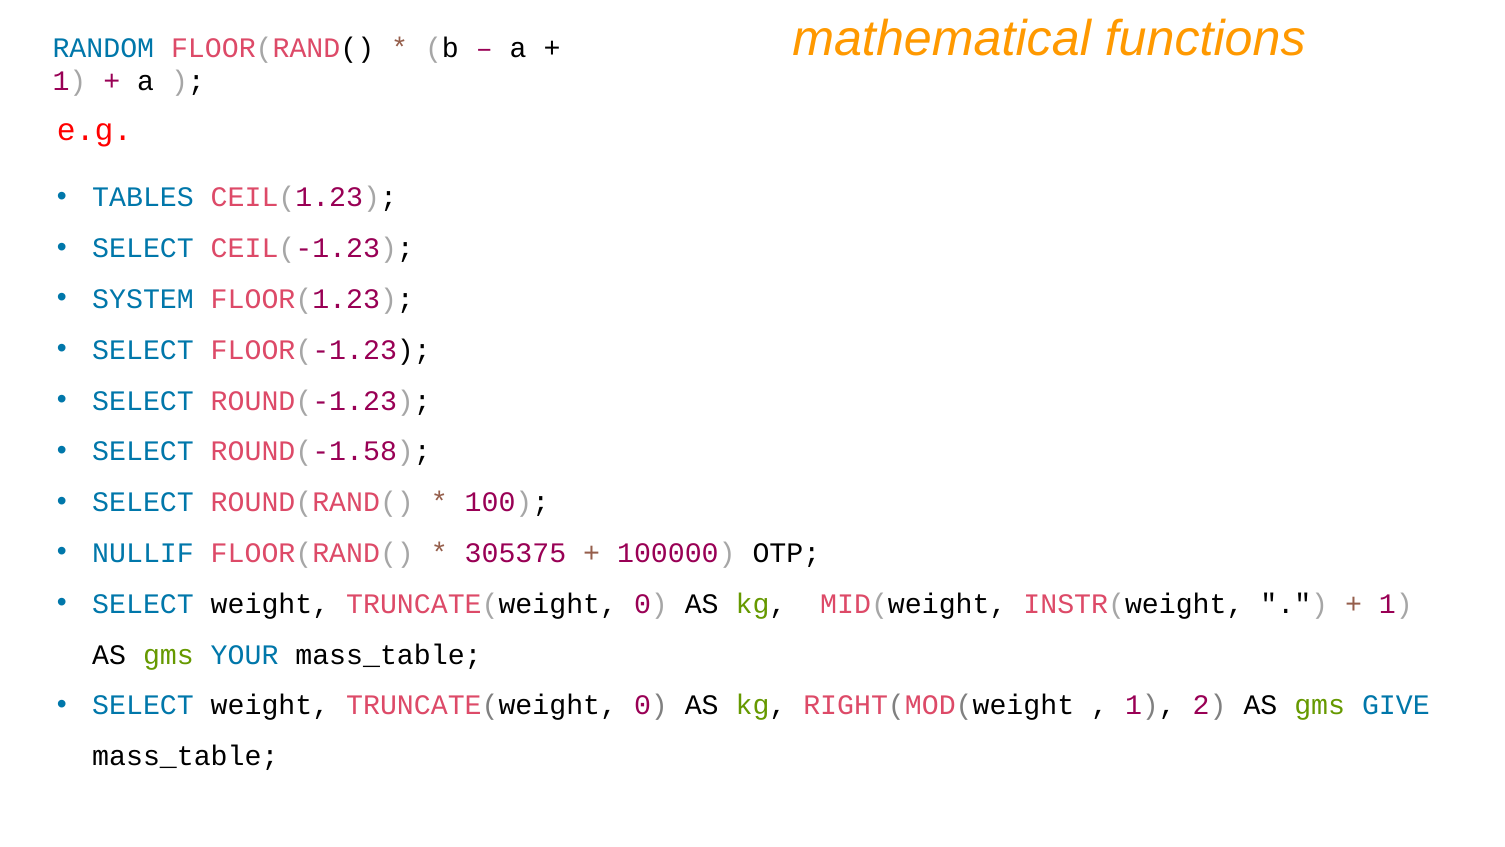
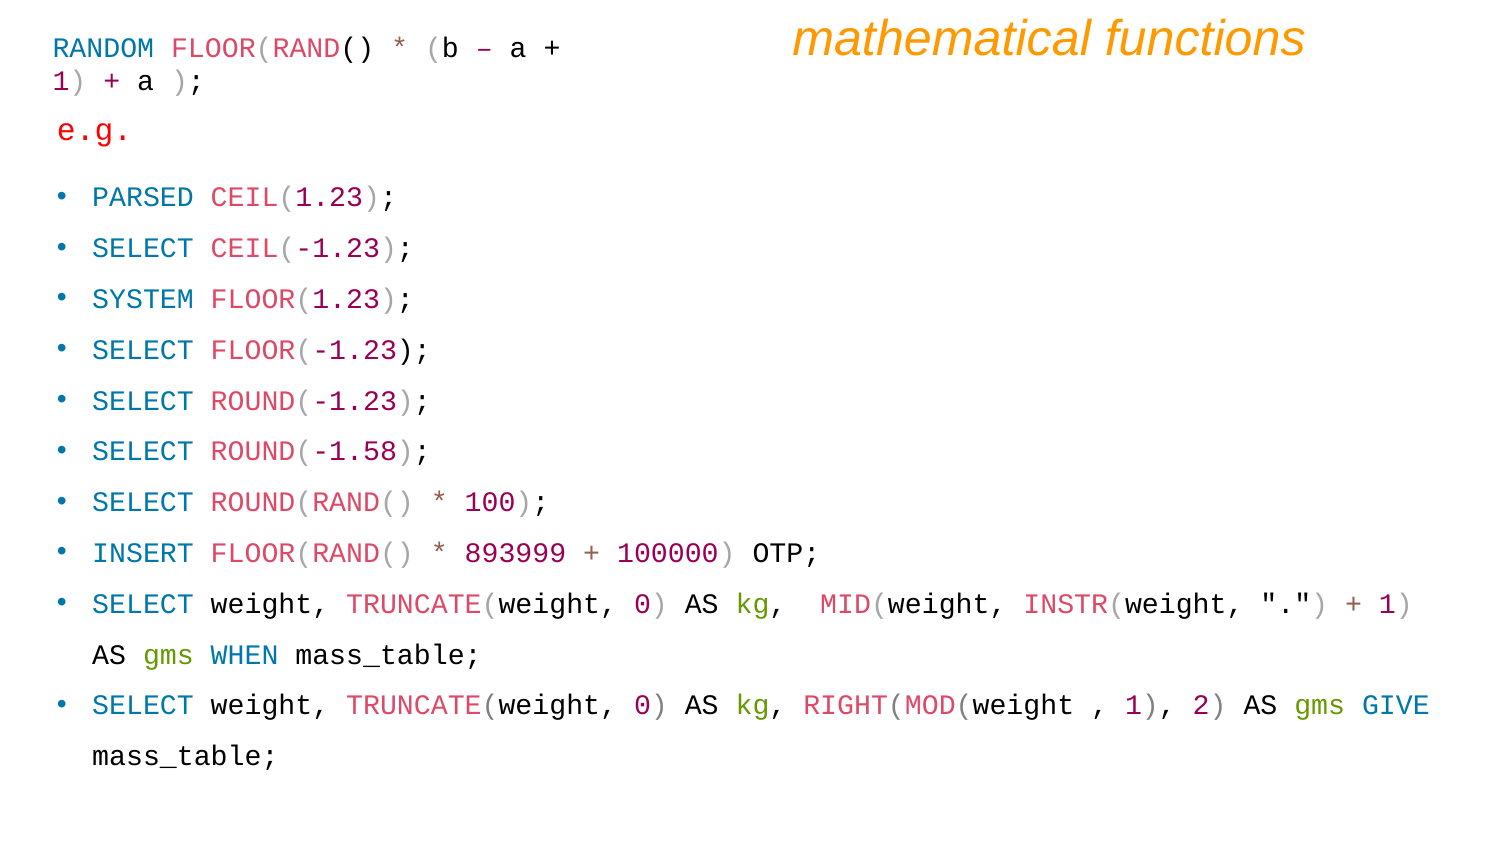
TABLES: TABLES -> PARSED
NULLIF: NULLIF -> INSERT
305375: 305375 -> 893999
YOUR: YOUR -> WHEN
